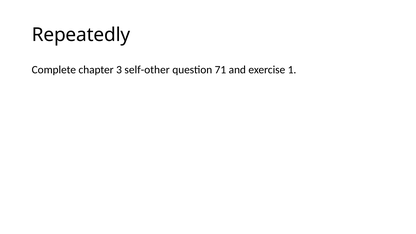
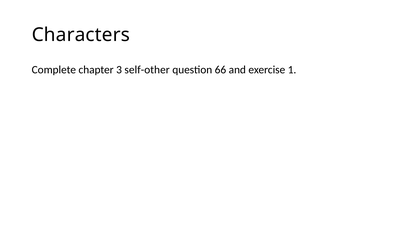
Repeatedly: Repeatedly -> Characters
71: 71 -> 66
